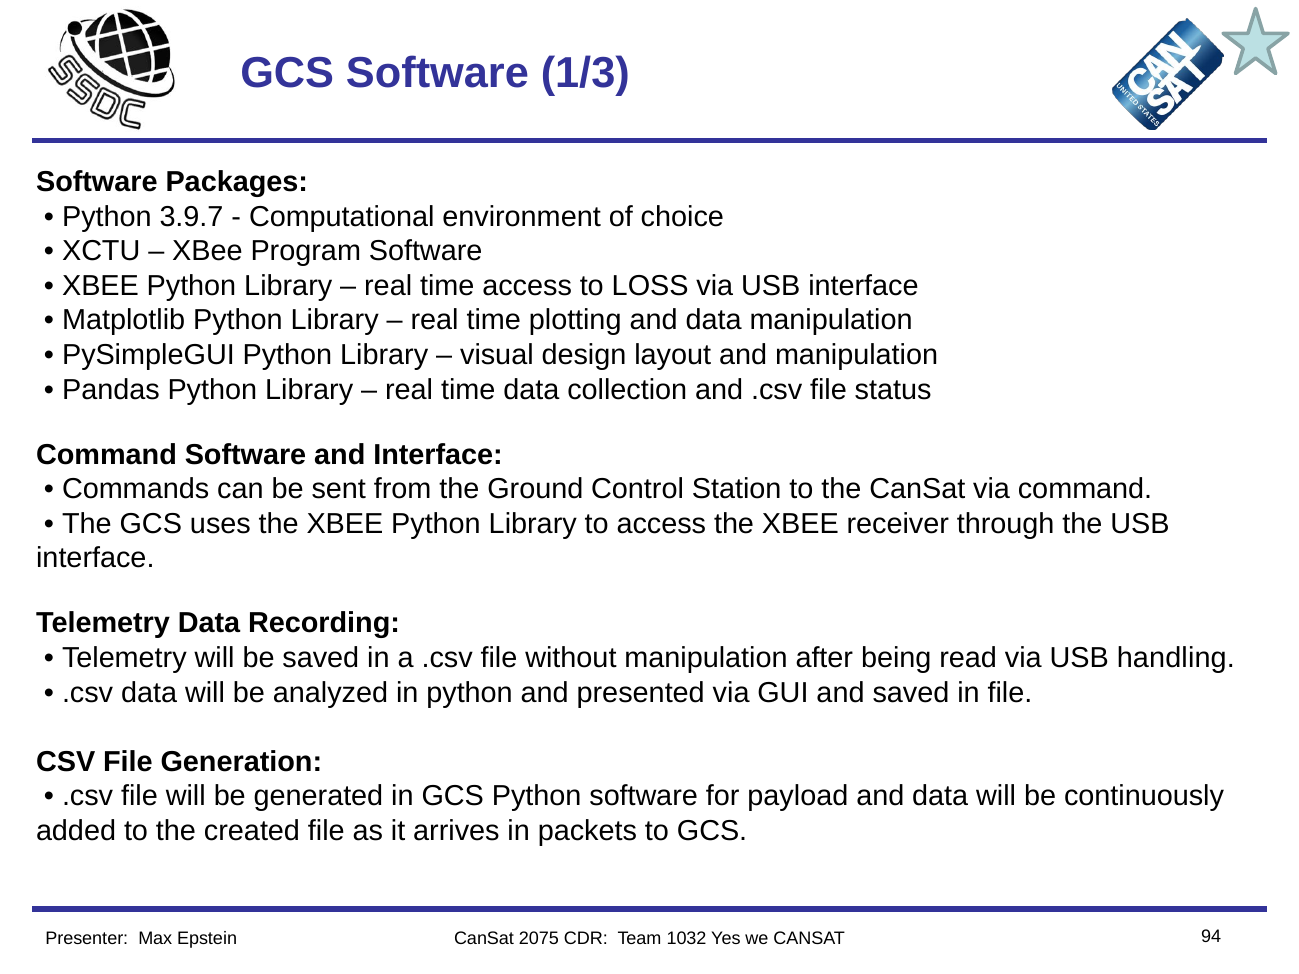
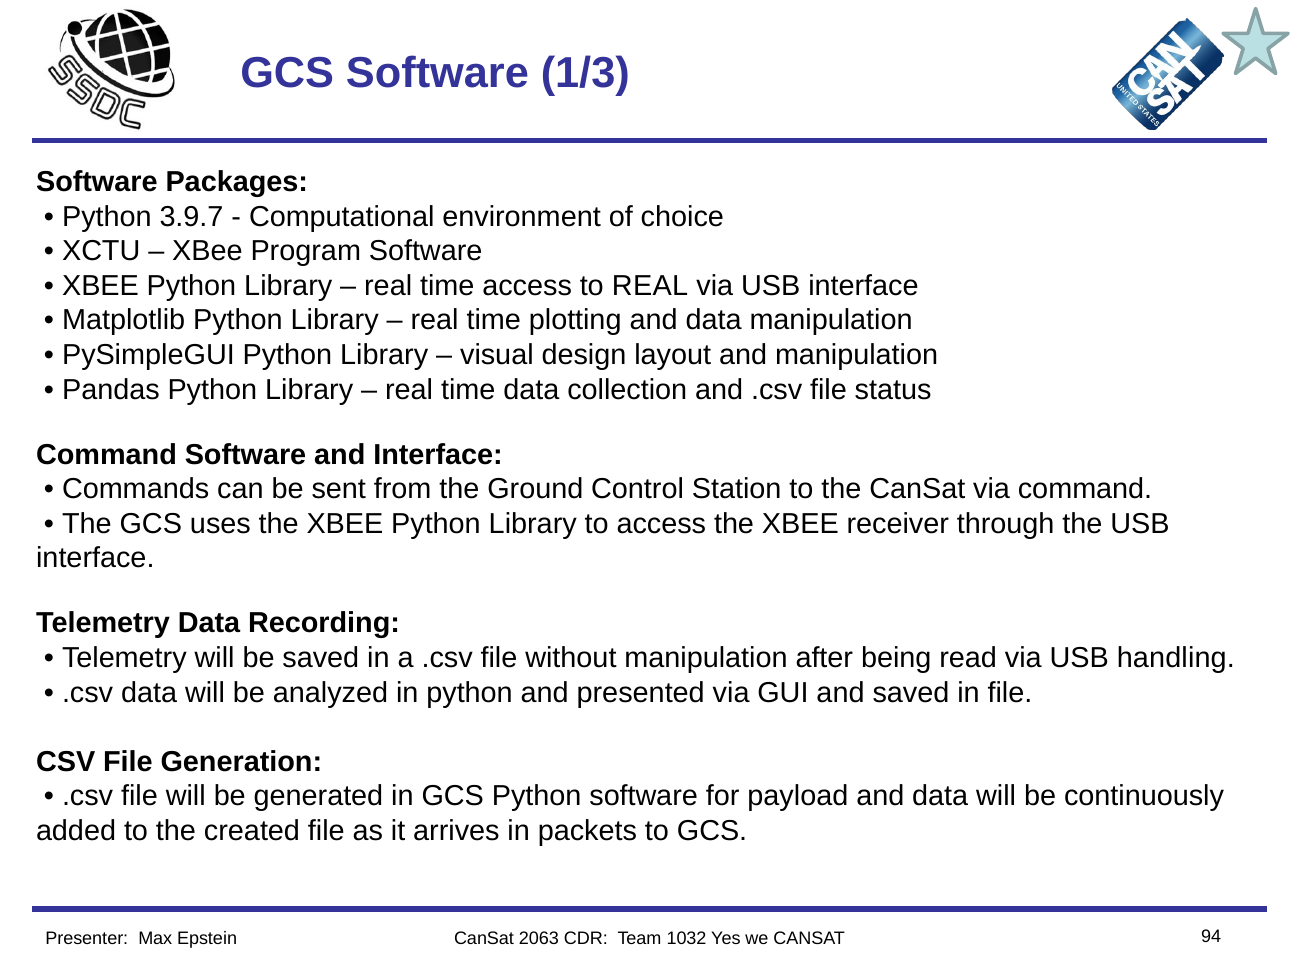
to LOSS: LOSS -> REAL
2075: 2075 -> 2063
